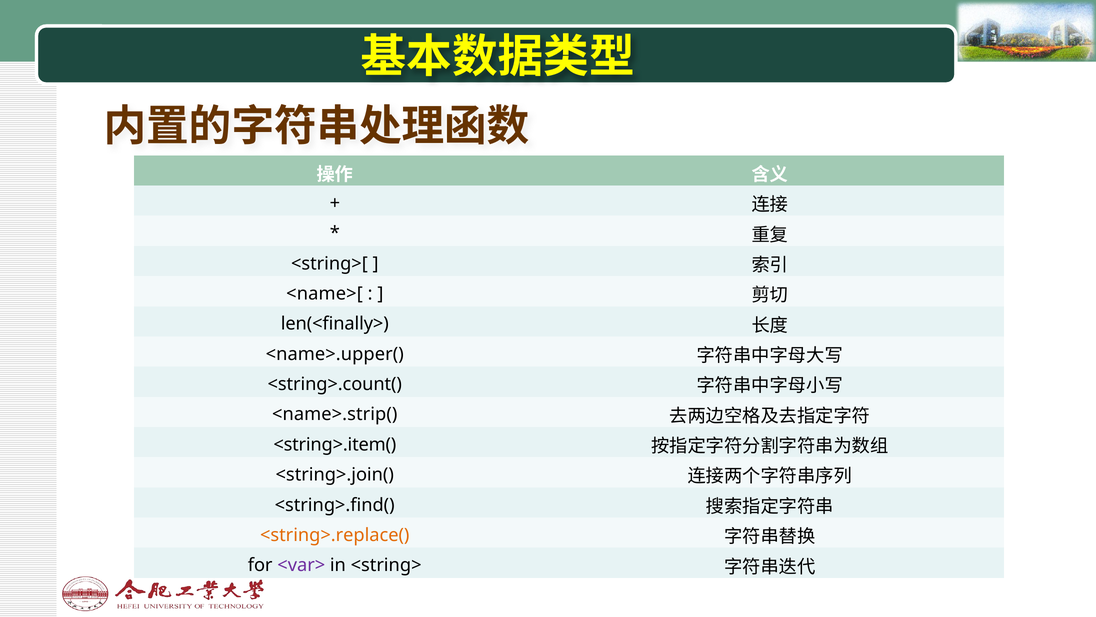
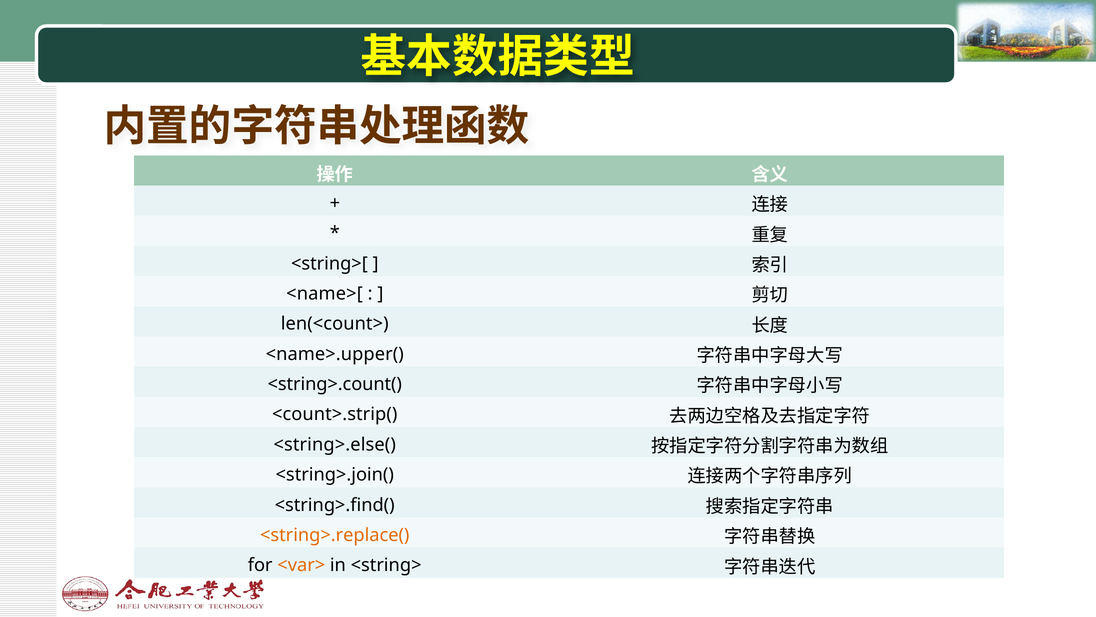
len(<finally>: len(<finally> -> len(<count>
<name>.strip(: <name>.strip( -> <count>.strip(
<string>.item(: <string>.item( -> <string>.else(
<var> colour: purple -> orange
